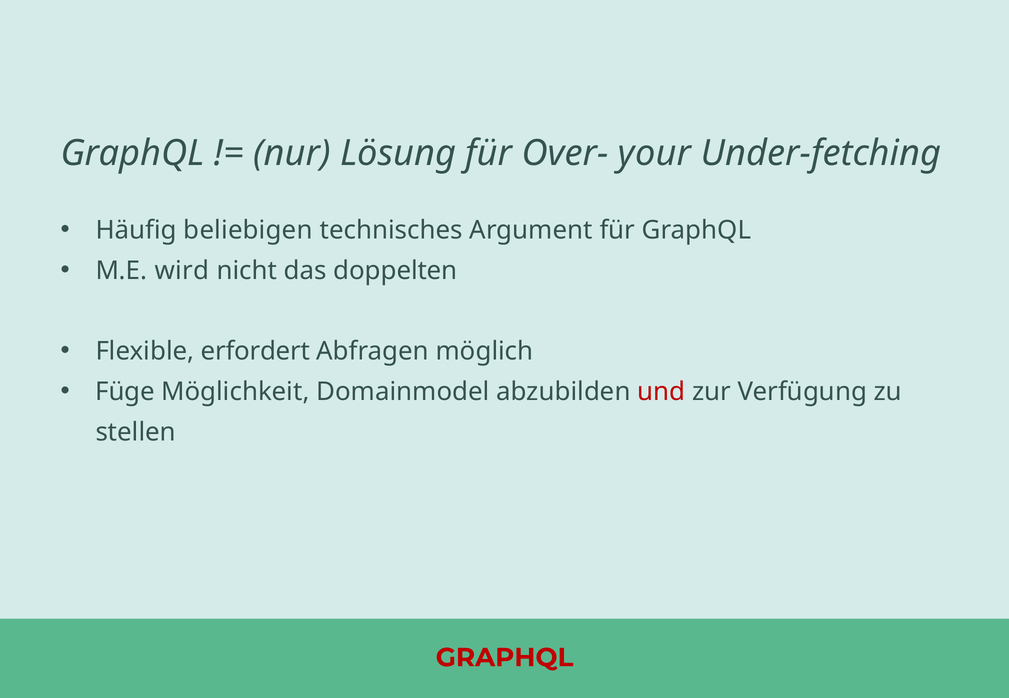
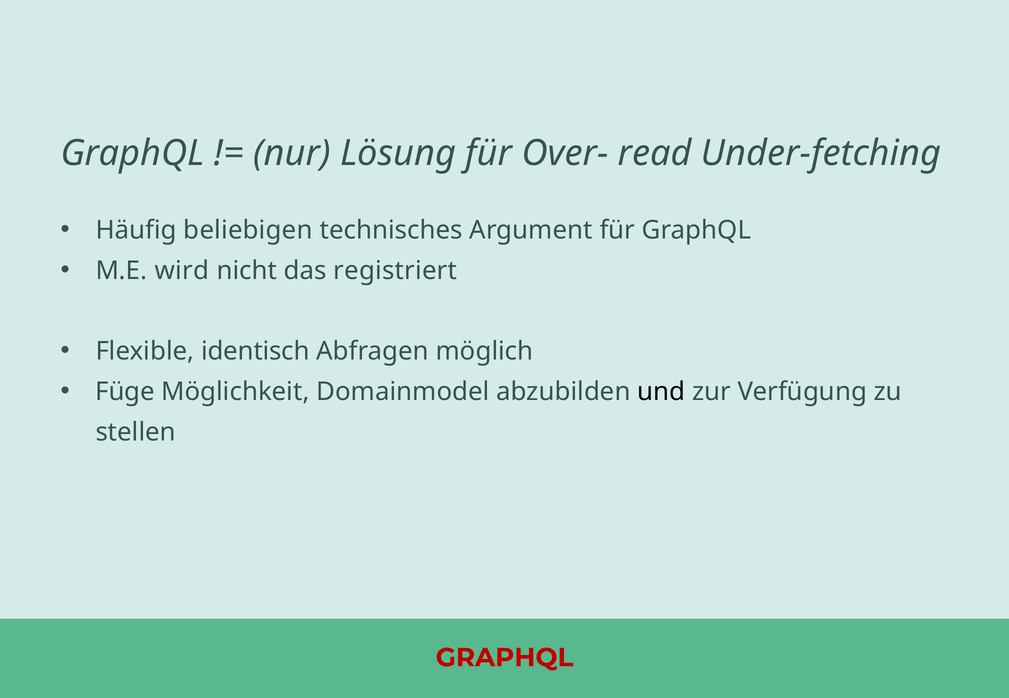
your: your -> read
doppelten: doppelten -> registriert
erfordert: erfordert -> identisch
und colour: red -> black
